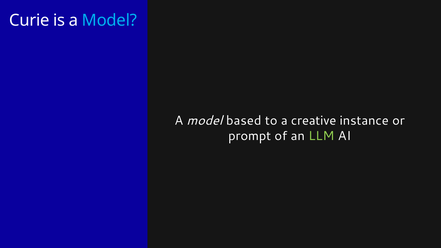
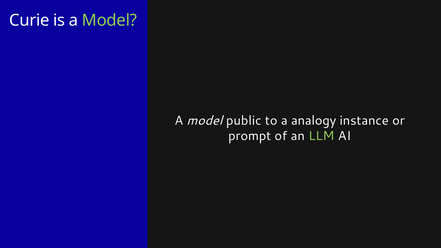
Model at (110, 20) colour: light blue -> light green
based: based -> public
creative: creative -> analogy
